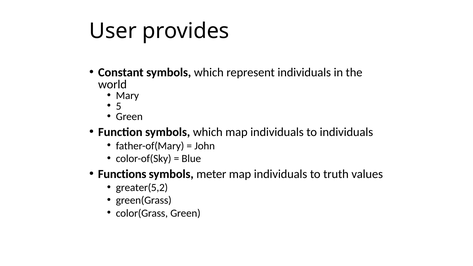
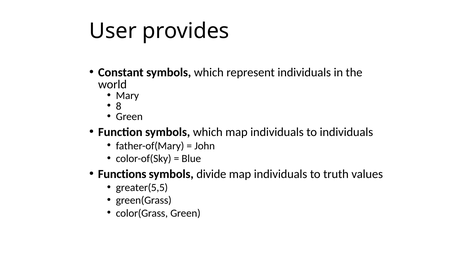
5: 5 -> 8
meter: meter -> divide
greater(5,2: greater(5,2 -> greater(5,5
